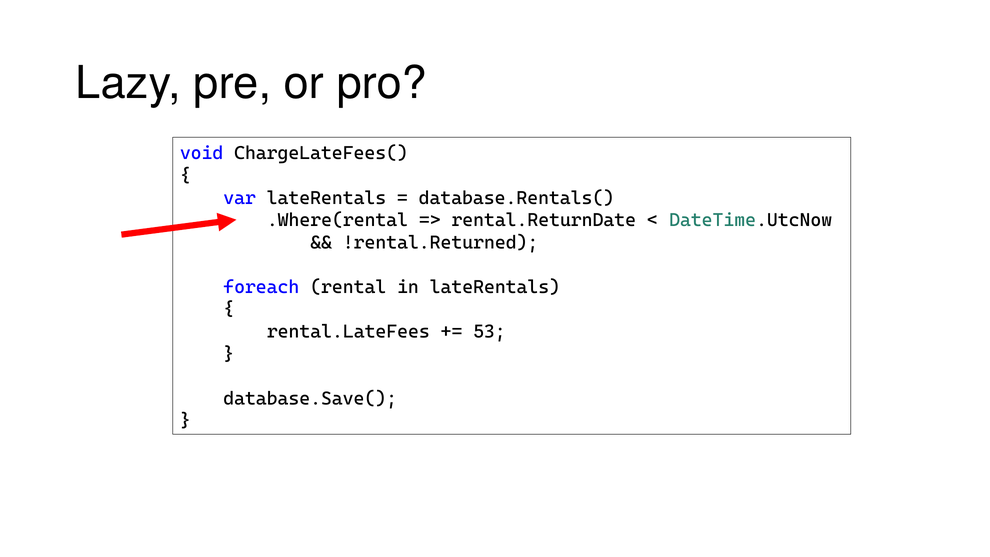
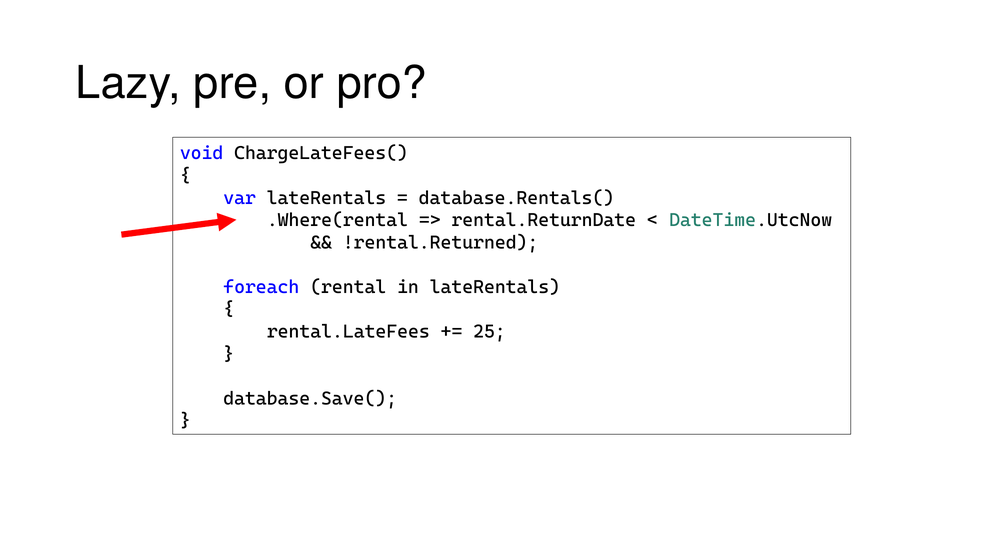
53: 53 -> 25
